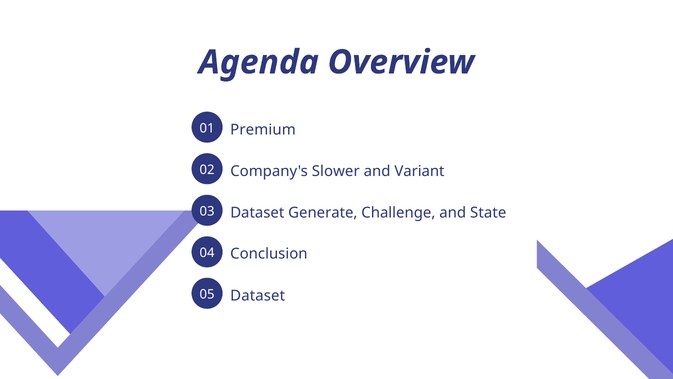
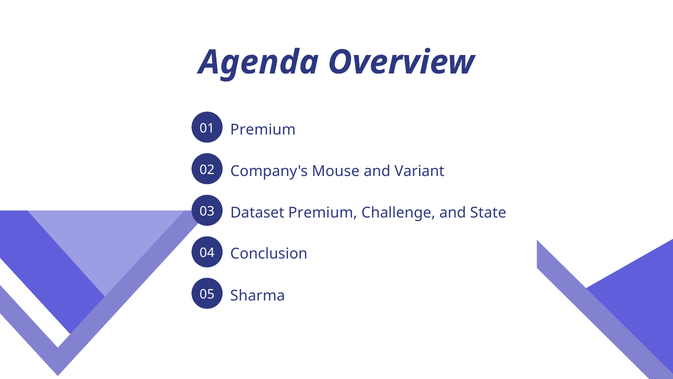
Slower: Slower -> Mouse
Dataset Generate: Generate -> Premium
05 Dataset: Dataset -> Sharma
